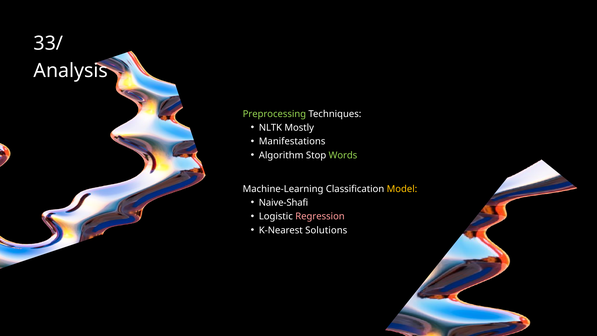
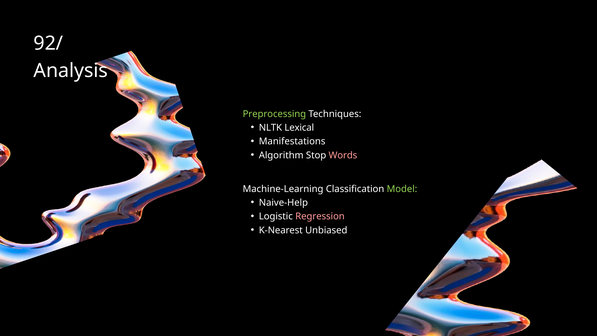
33/: 33/ -> 92/
Mostly: Mostly -> Lexical
Words colour: light green -> pink
Model colour: yellow -> light green
Naive-Shafi: Naive-Shafi -> Naive-Help
Solutions: Solutions -> Unbiased
